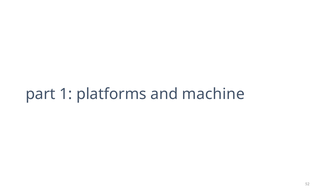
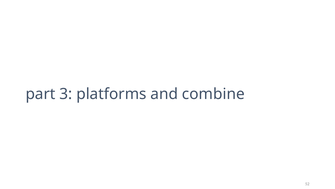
1: 1 -> 3
machine: machine -> combine
